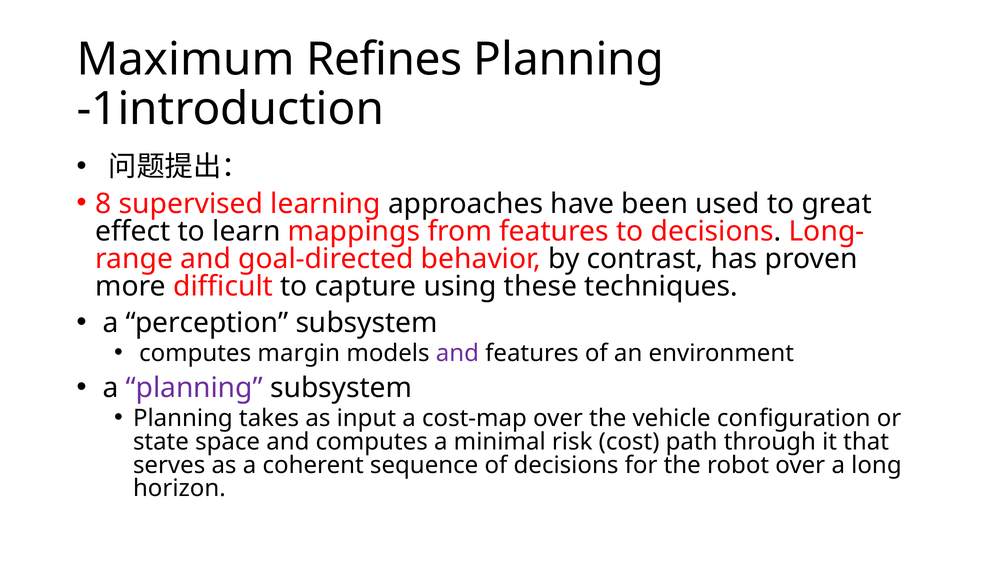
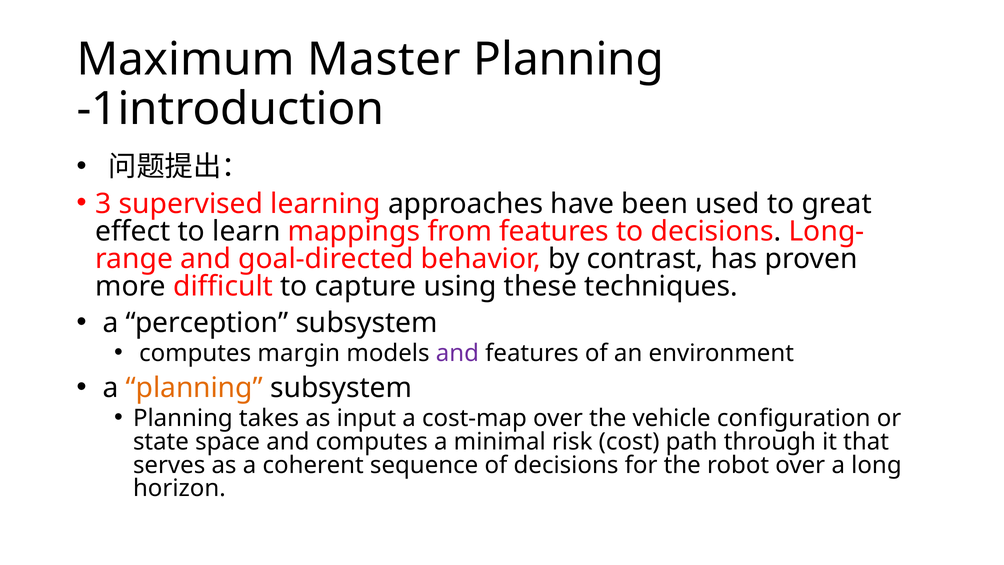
Refines: Refines -> Master
8: 8 -> 3
planning at (194, 388) colour: purple -> orange
